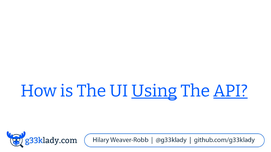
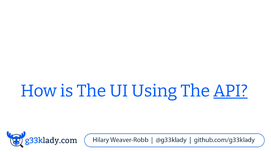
Using underline: present -> none
